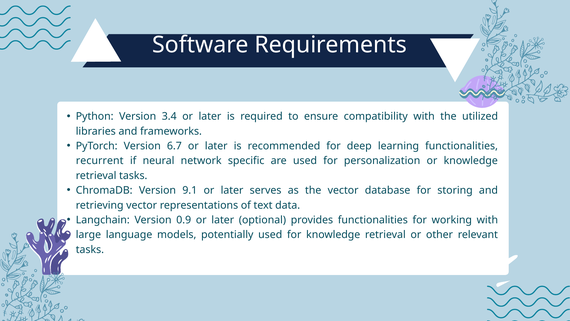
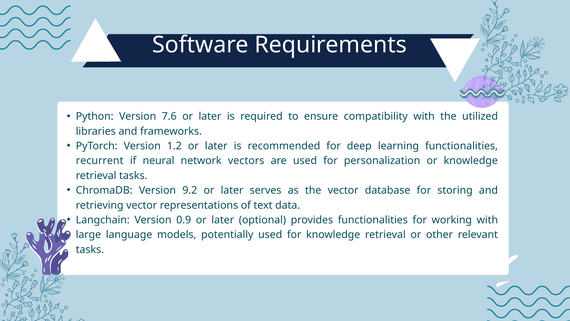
3.4: 3.4 -> 7.6
6.7: 6.7 -> 1.2
specific: specific -> vectors
9.1: 9.1 -> 9.2
